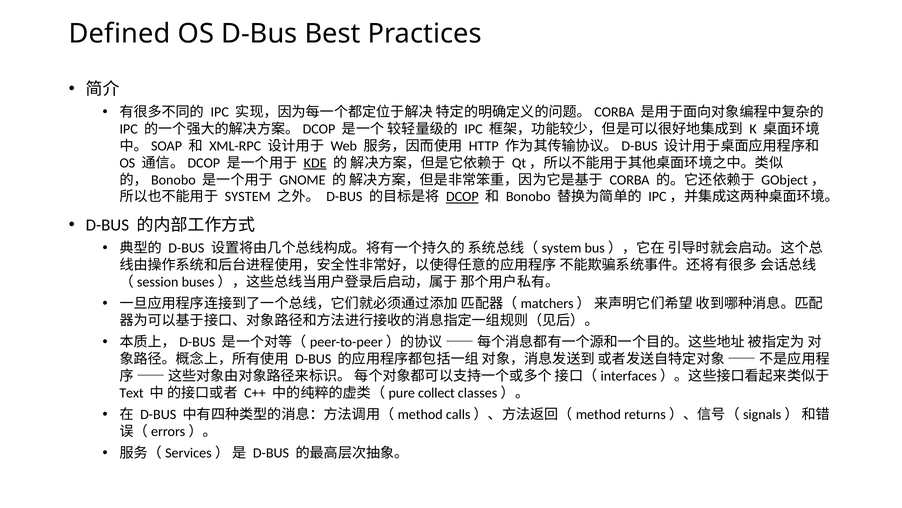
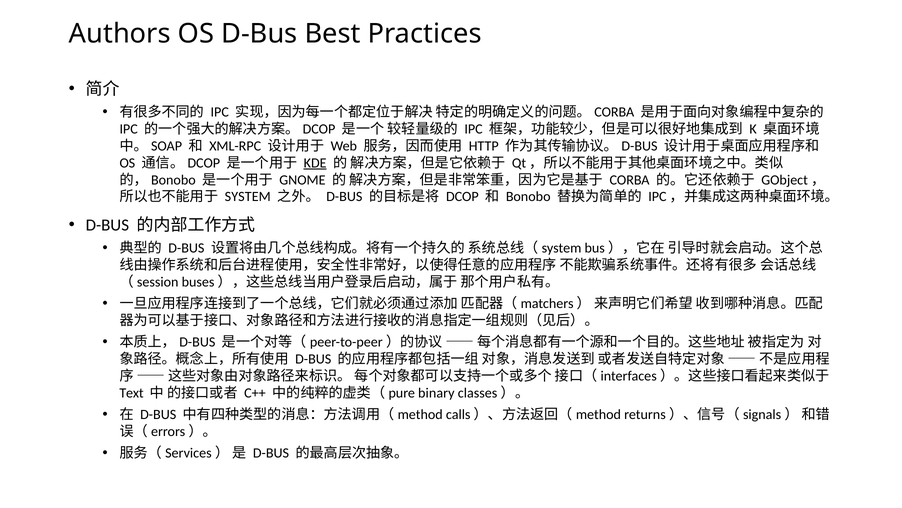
Defined: Defined -> Authors
DCOP underline: present -> none
collect: collect -> binary
